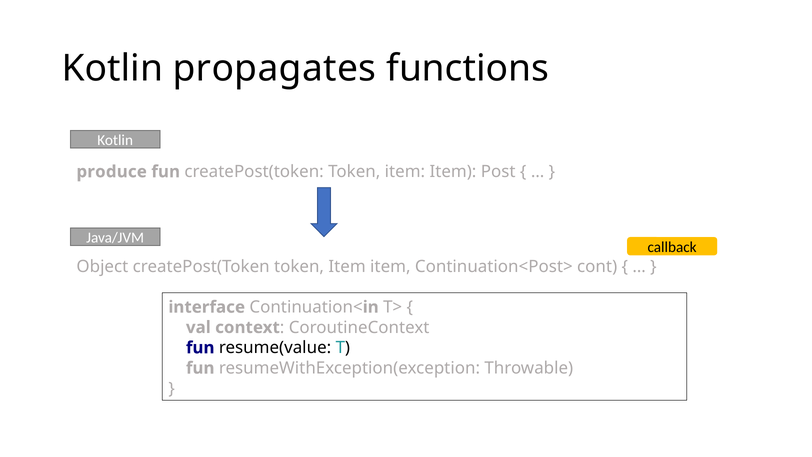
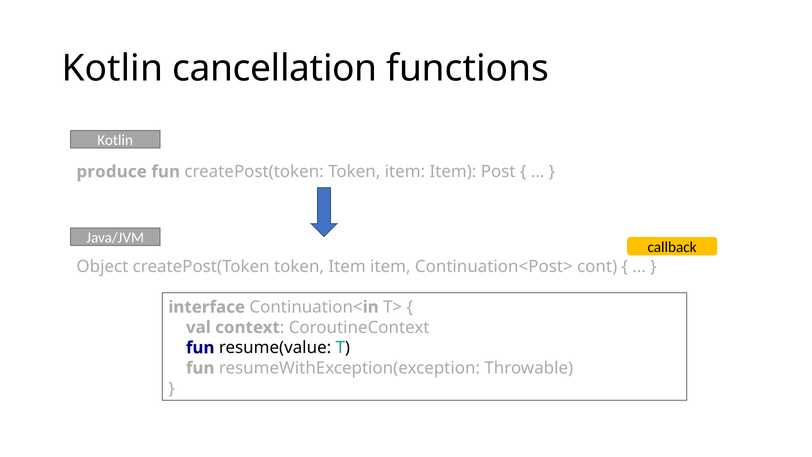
propagates: propagates -> cancellation
